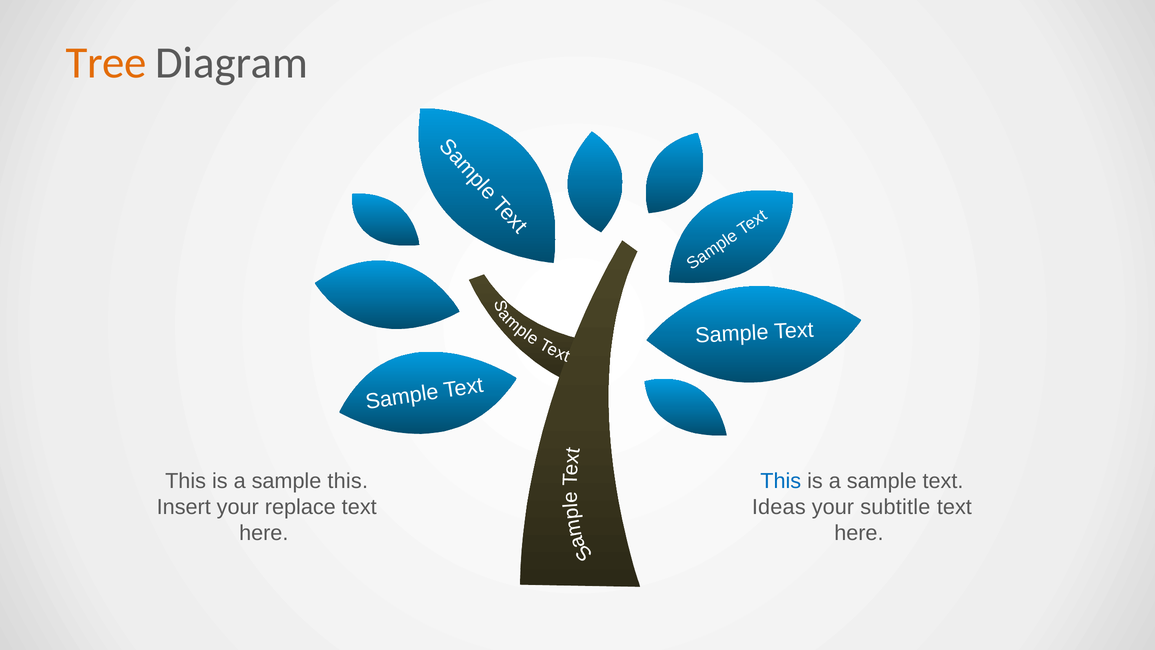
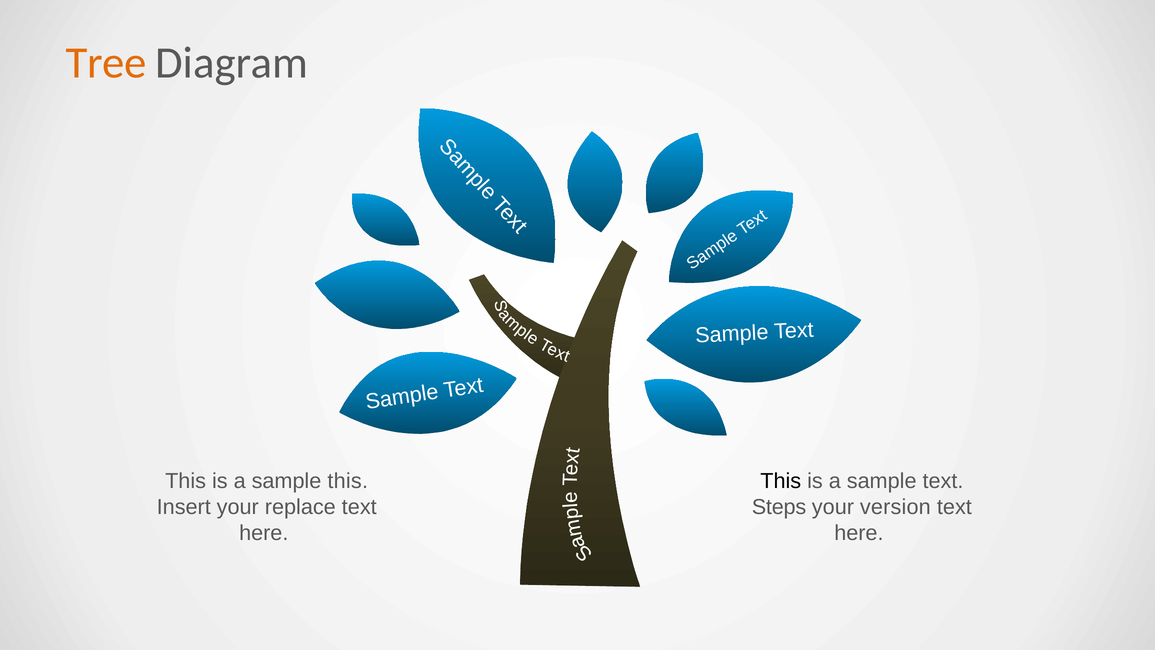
This at (781, 481) colour: blue -> black
Ideas: Ideas -> Steps
subtitle: subtitle -> version
